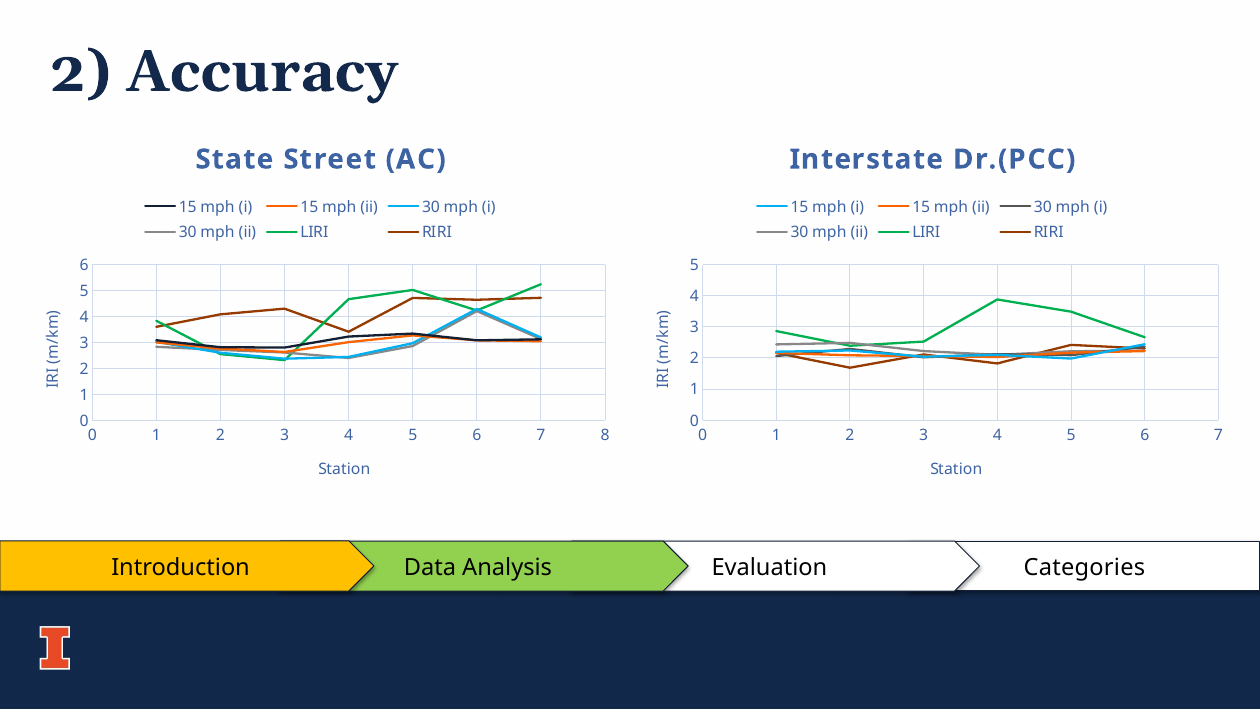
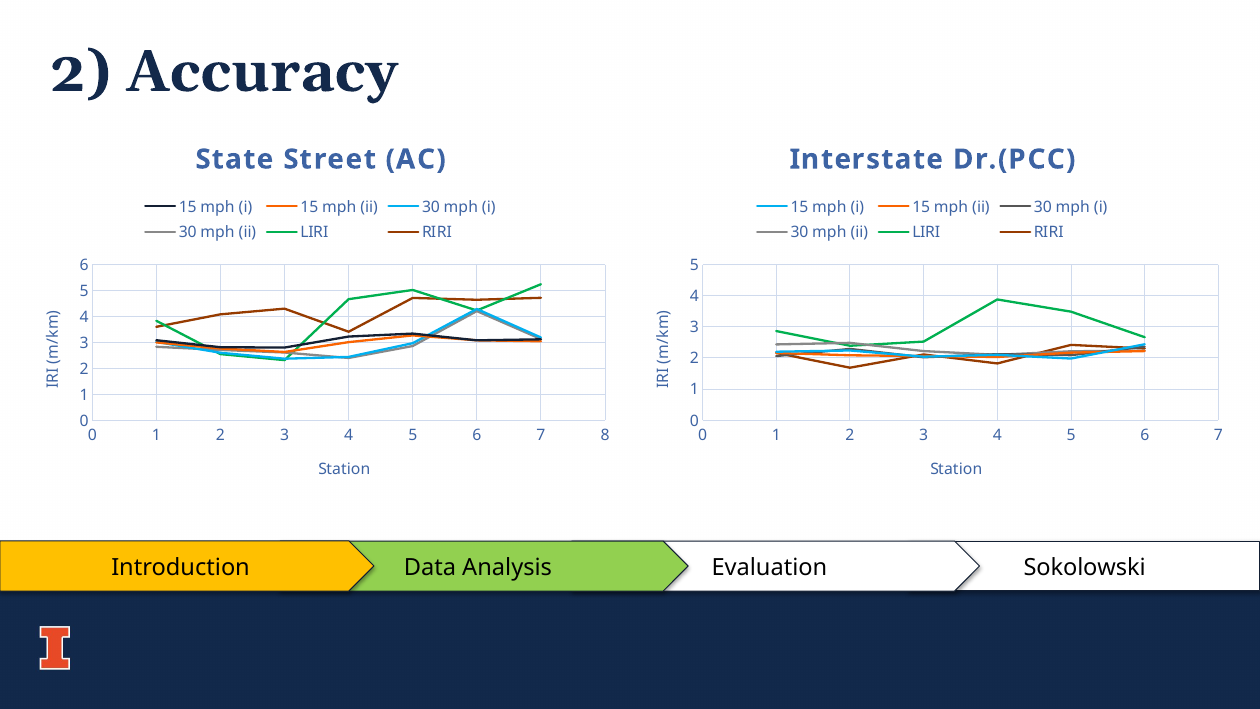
Categories: Categories -> Sokolowski
